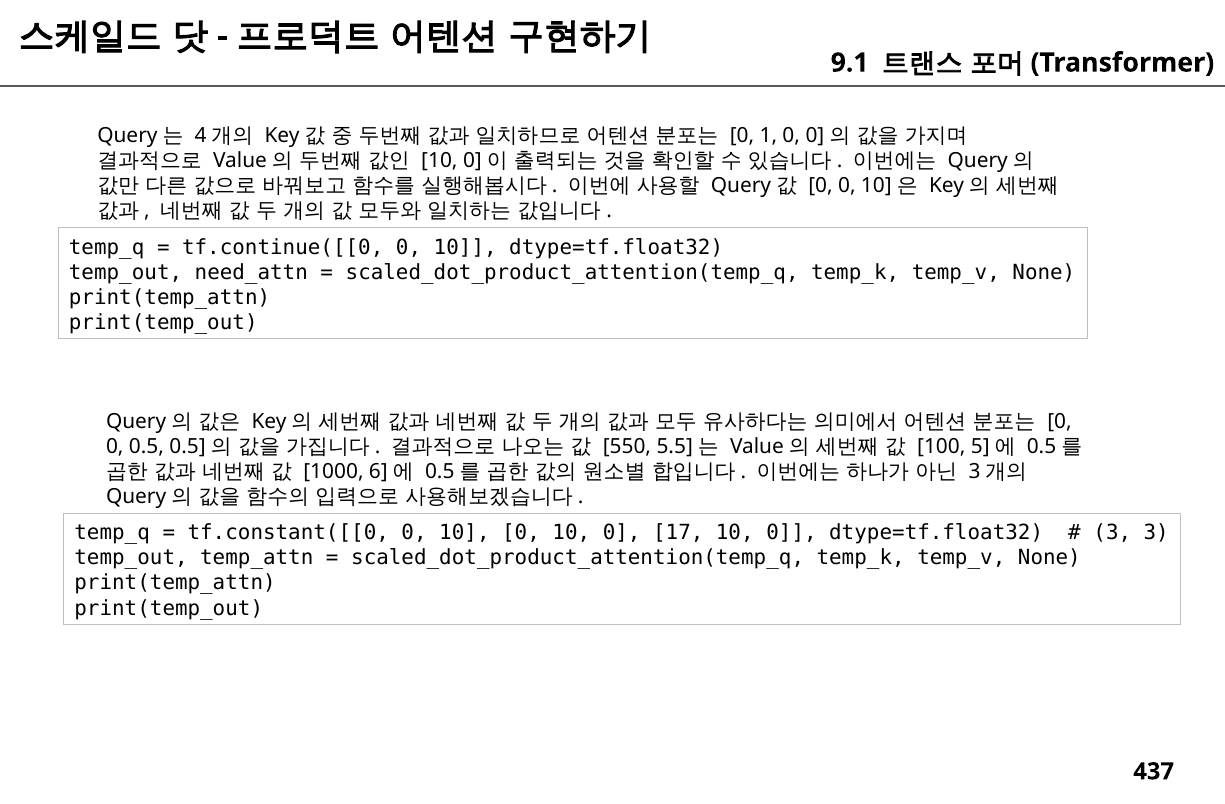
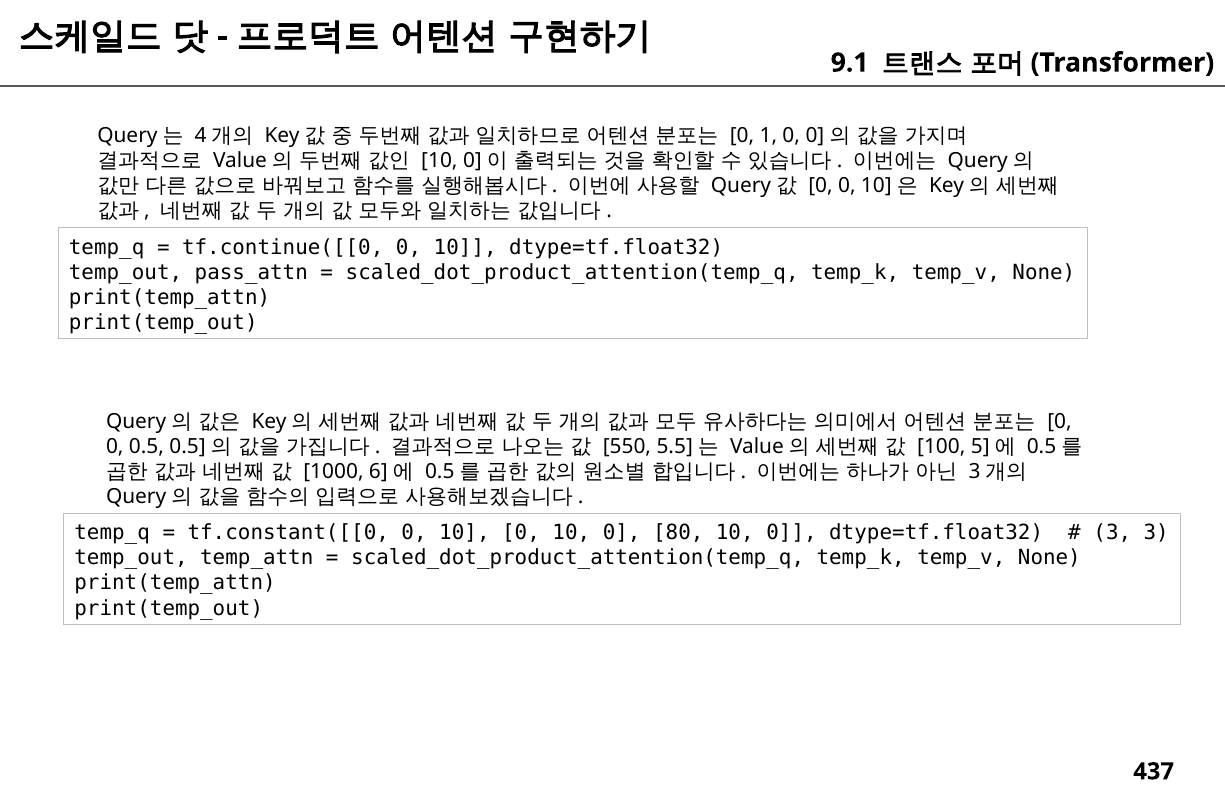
need_attn: need_attn -> pass_attn
17: 17 -> 80
